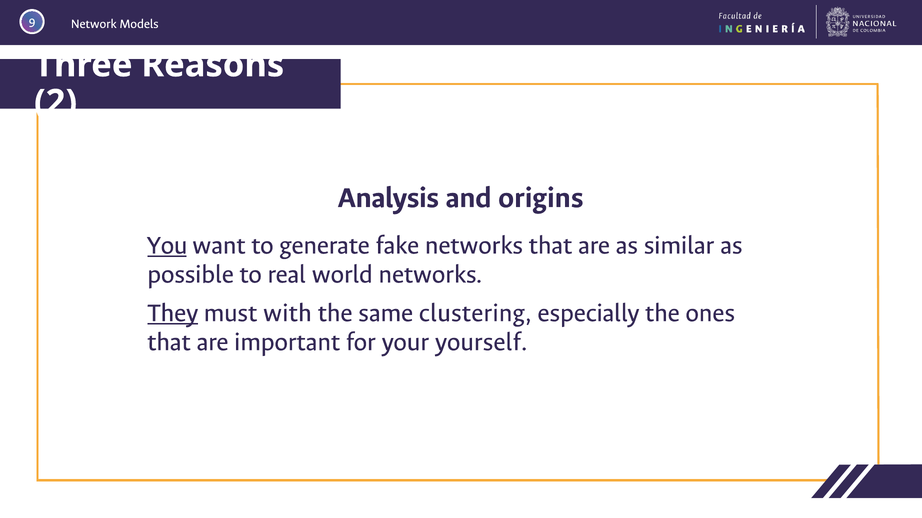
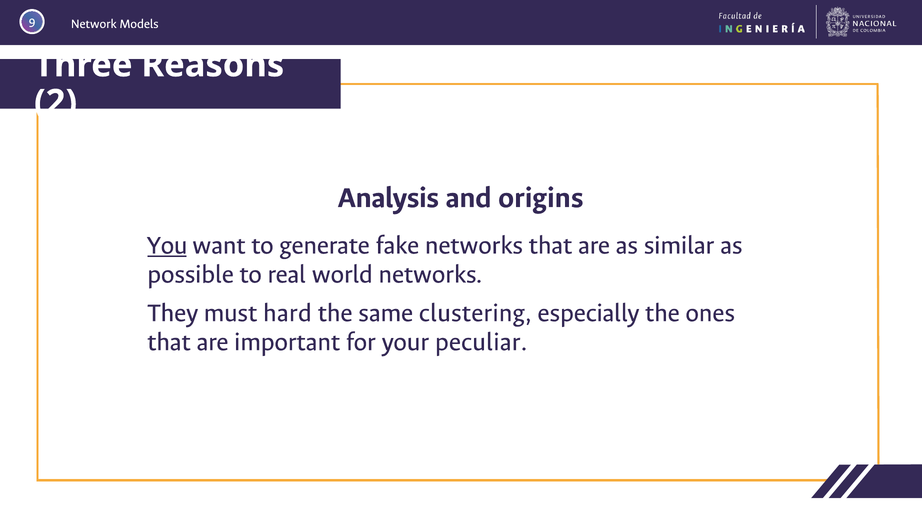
They underline: present -> none
with: with -> hard
yourself: yourself -> peculiar
